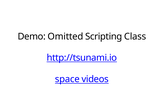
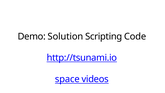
Omitted: Omitted -> Solution
Class: Class -> Code
